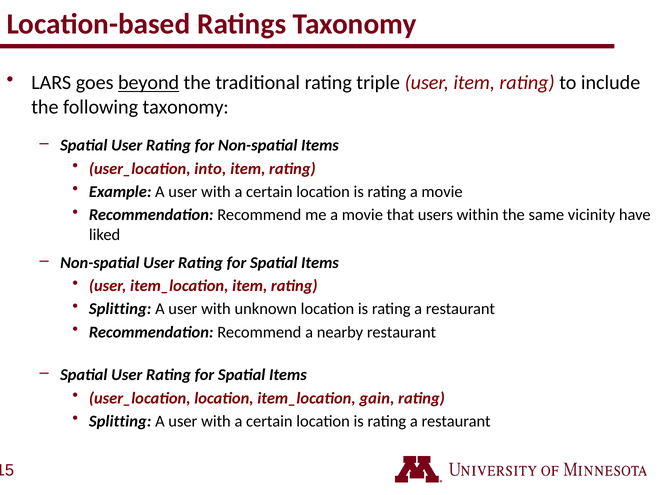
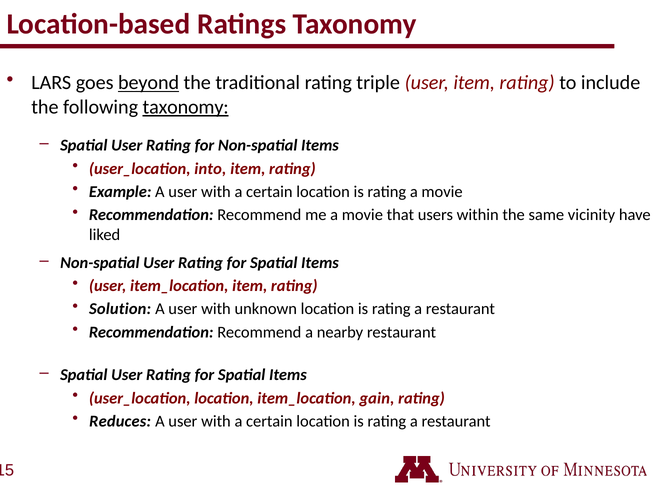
taxonomy at (186, 107) underline: none -> present
Splitting at (120, 309): Splitting -> Solution
Splitting at (120, 421): Splitting -> Reduces
